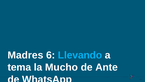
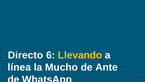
Madres: Madres -> Directo
Llevando colour: light blue -> yellow
tema: tema -> línea
